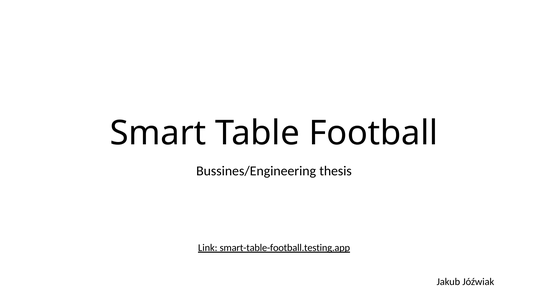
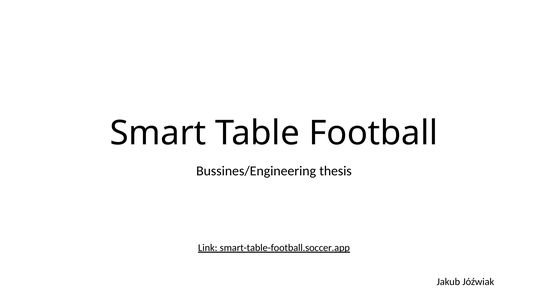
smart-table-football.testing.app: smart-table-football.testing.app -> smart-table-football.soccer.app
